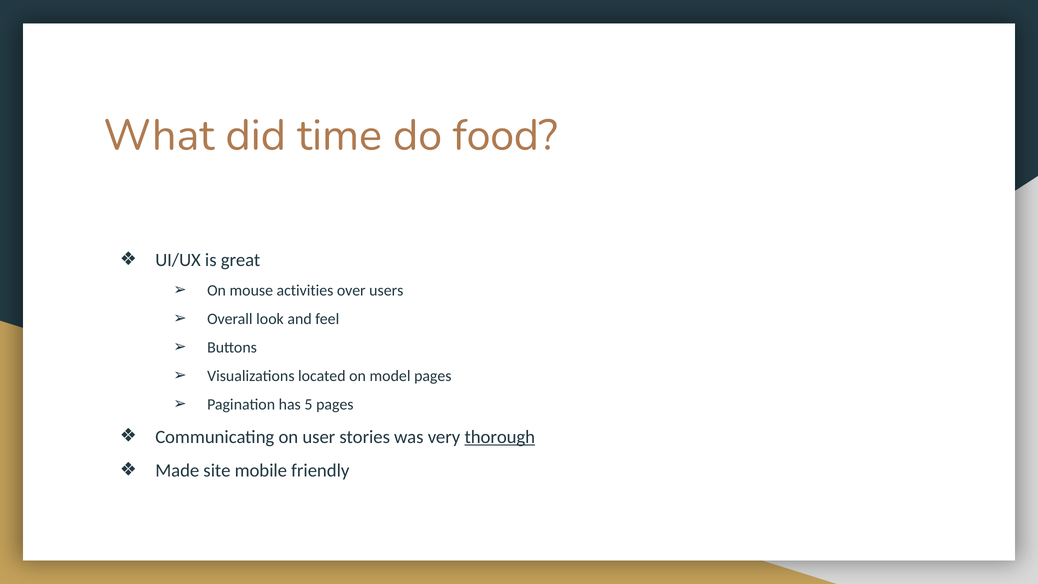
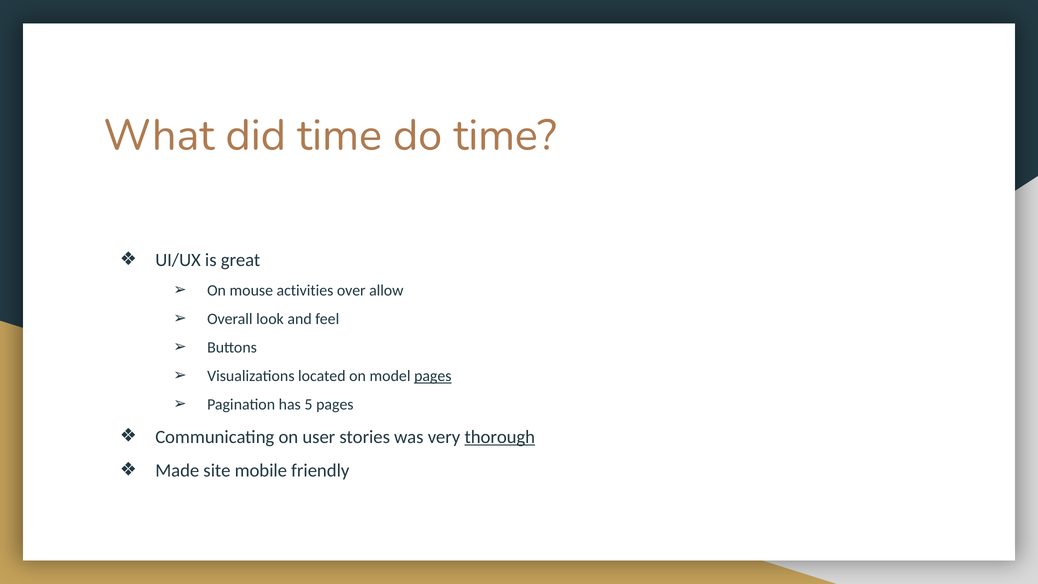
do food: food -> time
users: users -> allow
pages at (433, 376) underline: none -> present
